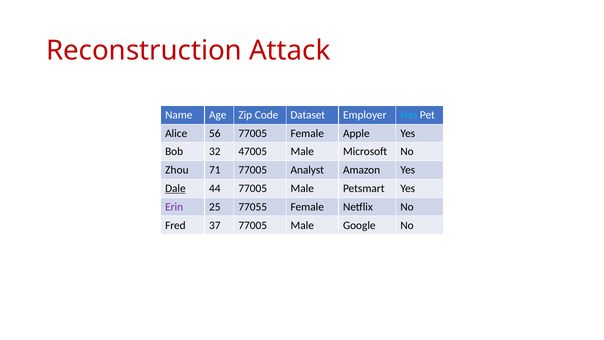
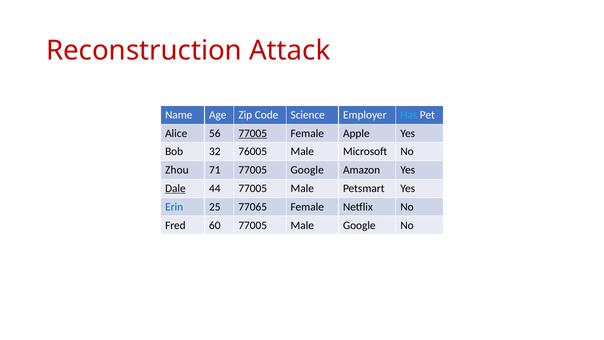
Dataset: Dataset -> Science
77005 at (253, 133) underline: none -> present
47005: 47005 -> 76005
77005 Analyst: Analyst -> Google
Erin colour: purple -> blue
77055: 77055 -> 77065
37: 37 -> 60
